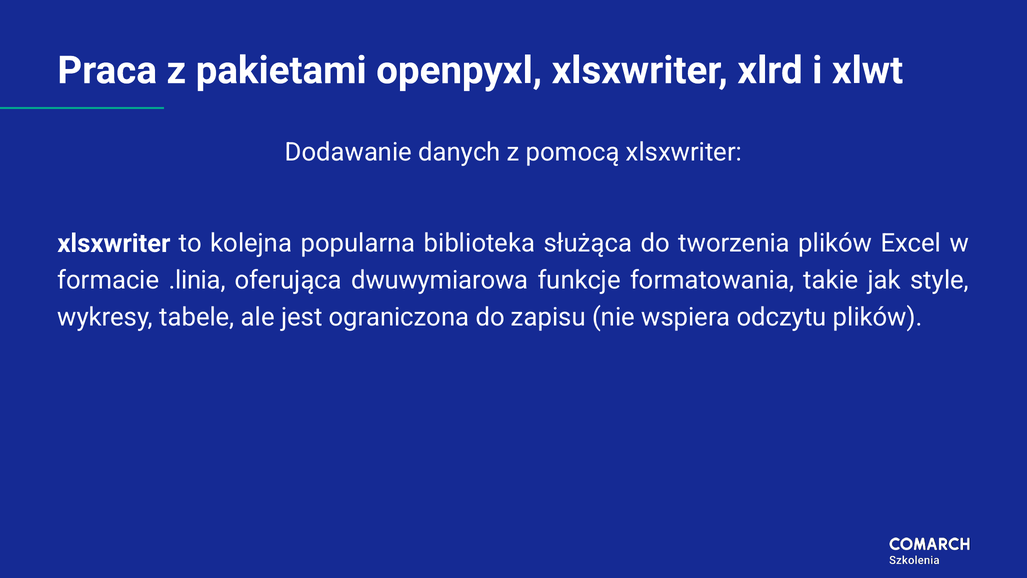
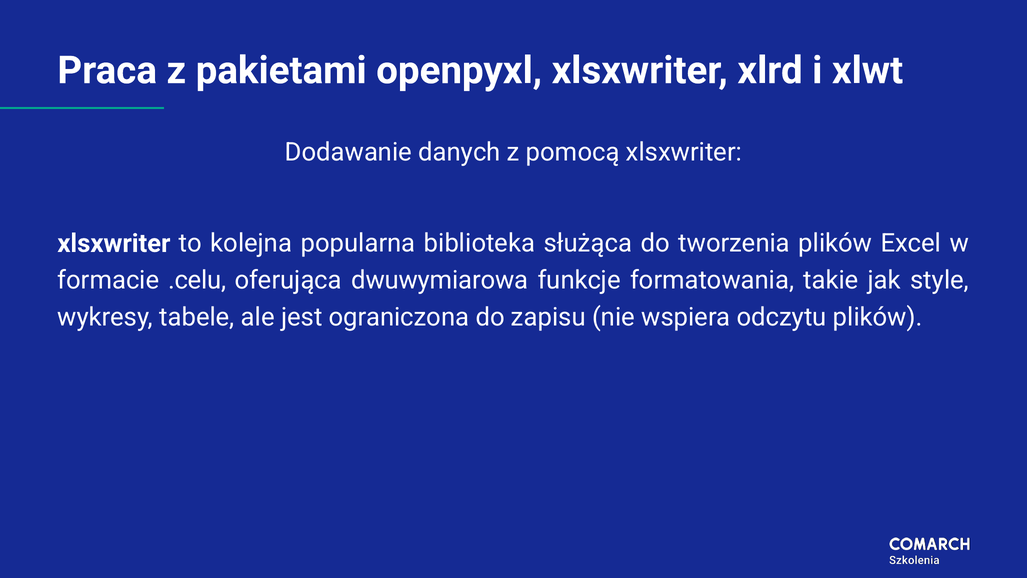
.linia: .linia -> .celu
